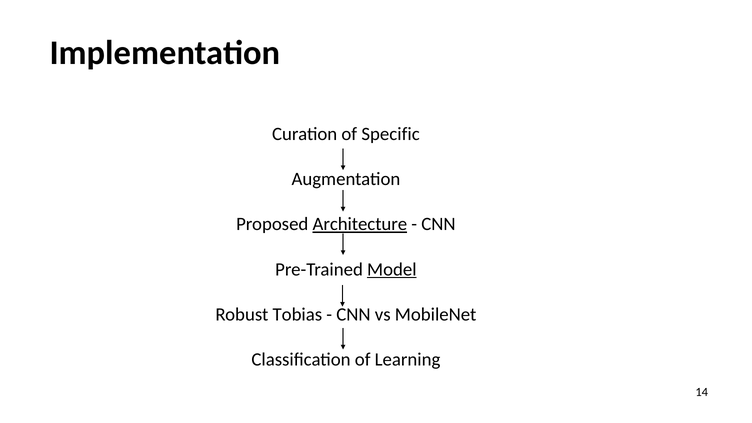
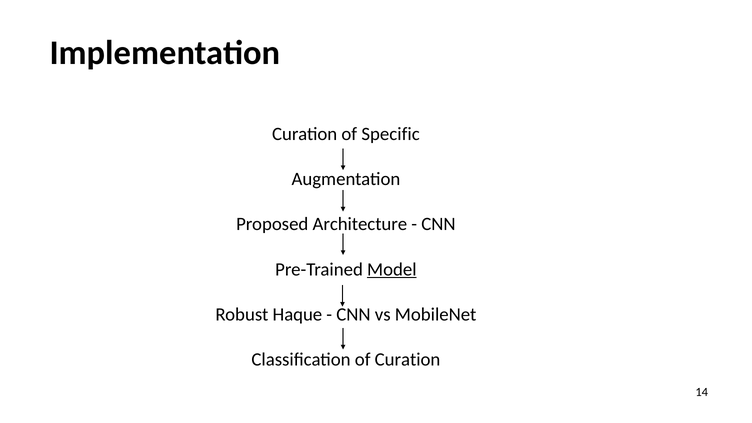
Architecture underline: present -> none
Tobias: Tobias -> Haque
of Learning: Learning -> Curation
